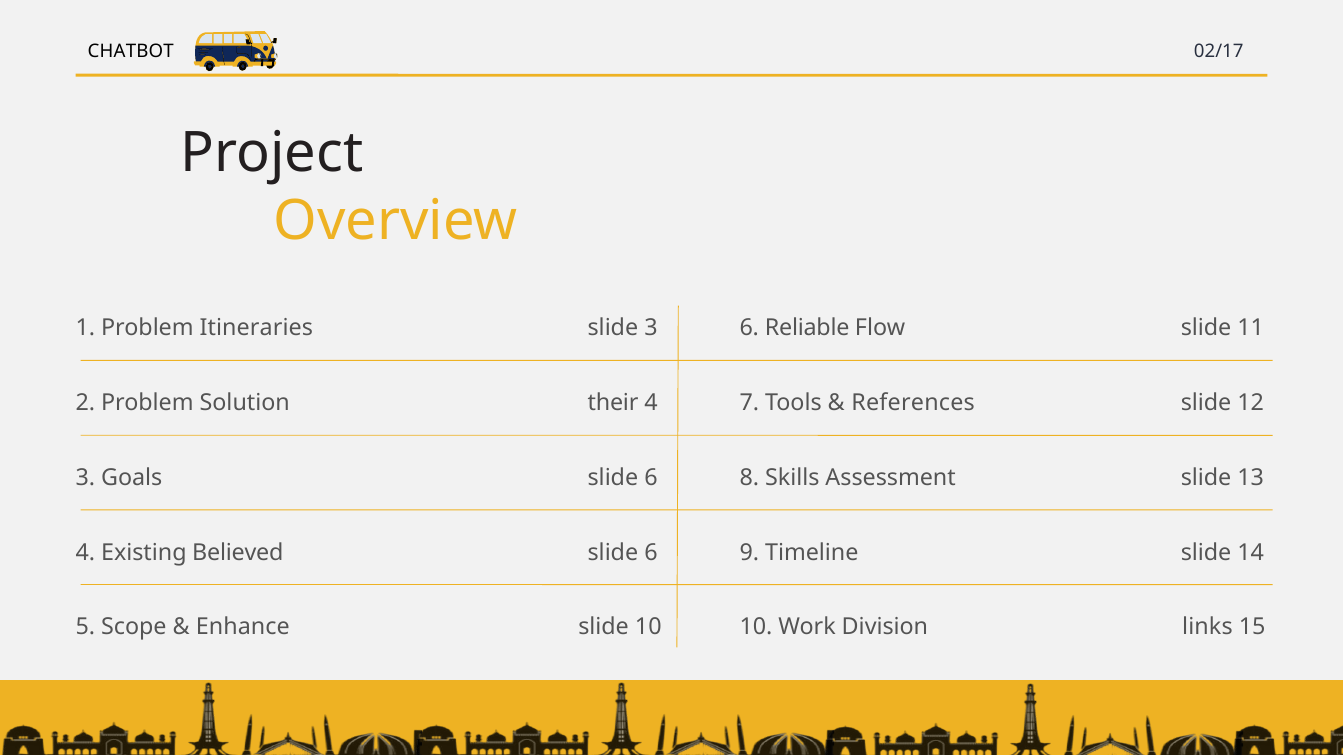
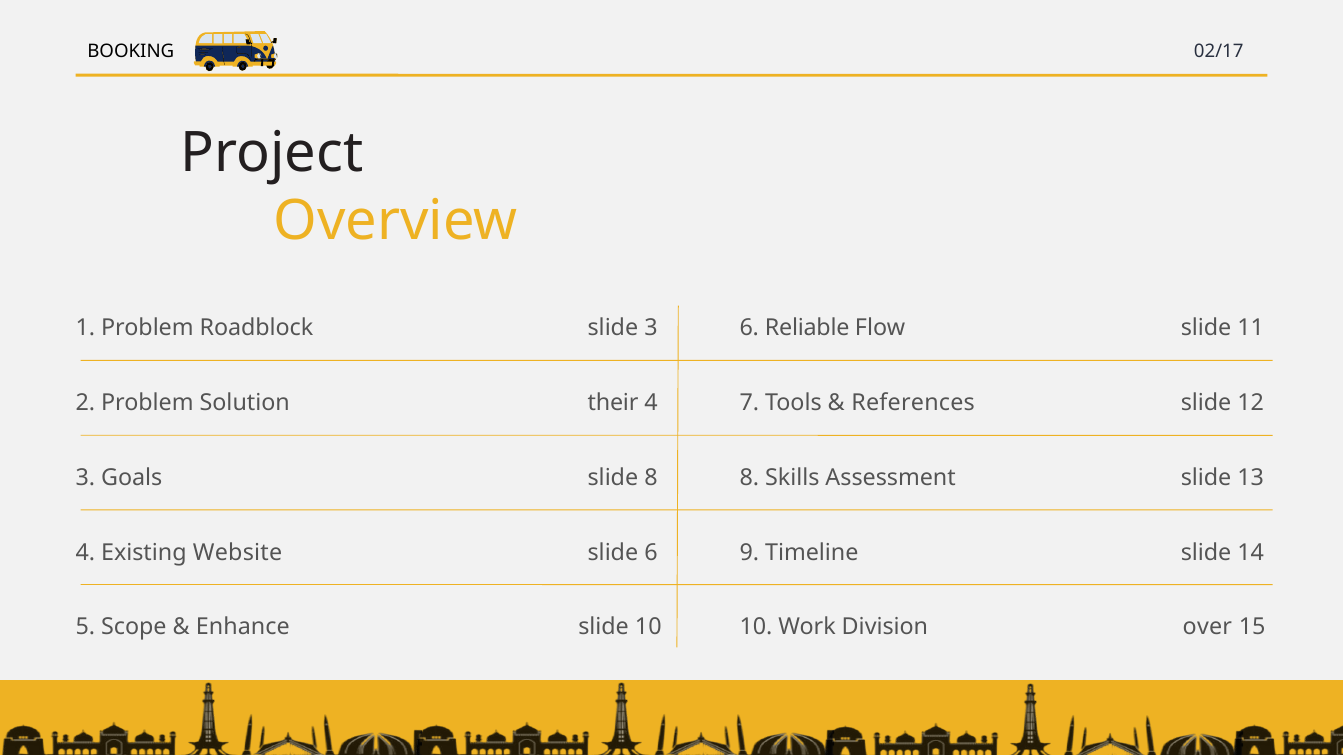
CHATBOT: CHATBOT -> BOOKING
Itineraries: Itineraries -> Roadblock
6 at (651, 478): 6 -> 8
Believed: Believed -> Website
links: links -> over
